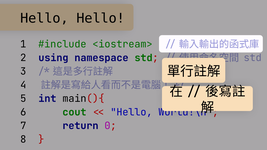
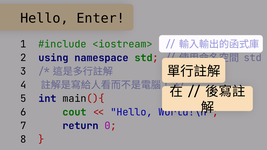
Hello Hello: Hello -> Enter
